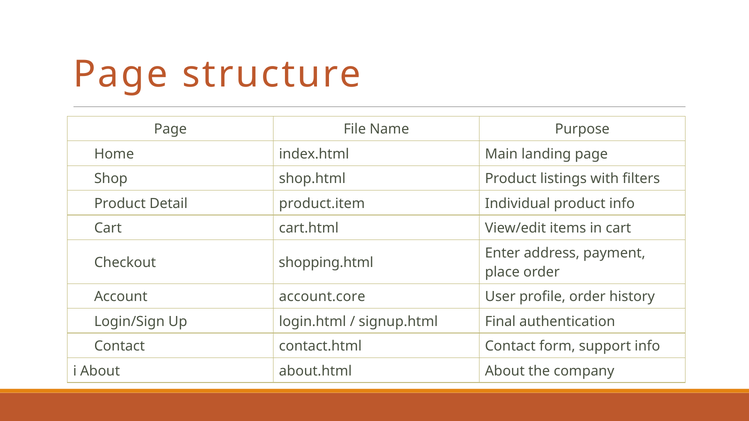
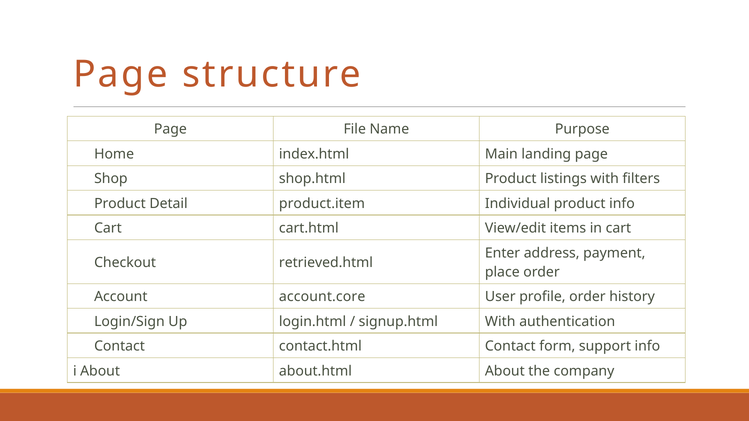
shopping.html: shopping.html -> retrieved.html
signup.html Final: Final -> With
